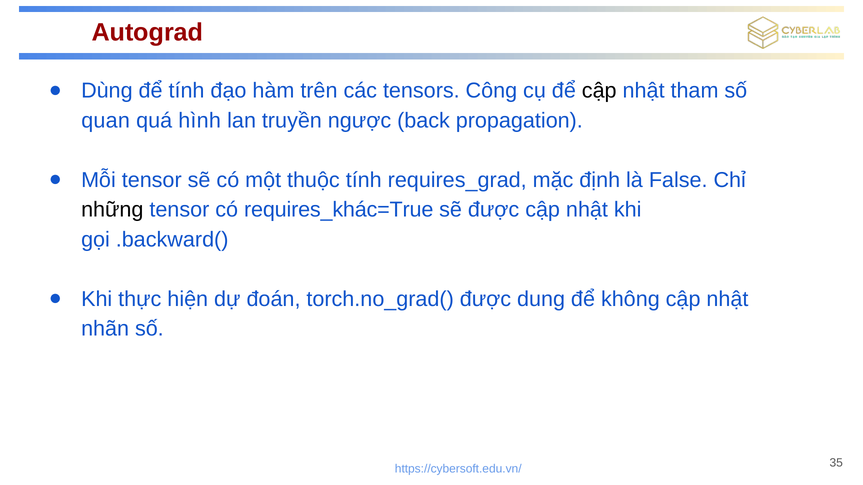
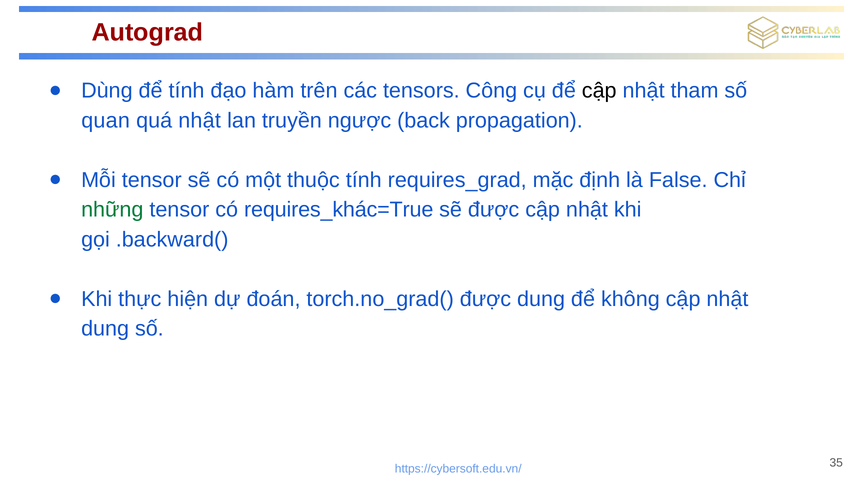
quá hình: hình -> nhật
những colour: black -> green
nhãn at (105, 329): nhãn -> dung
